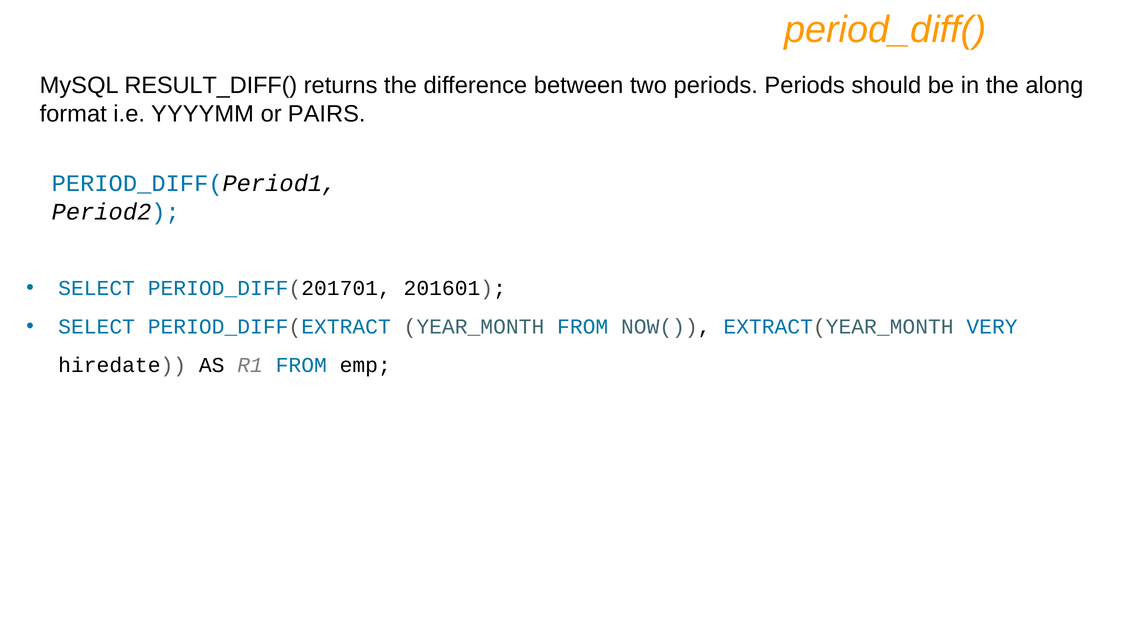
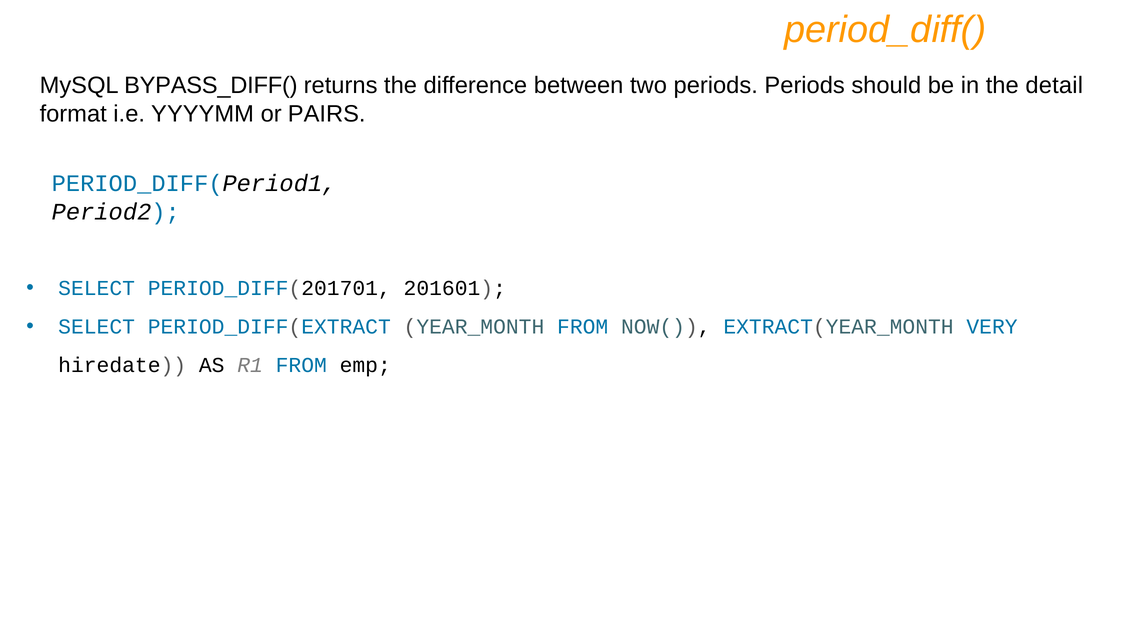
RESULT_DIFF(: RESULT_DIFF( -> BYPASS_DIFF(
along: along -> detail
